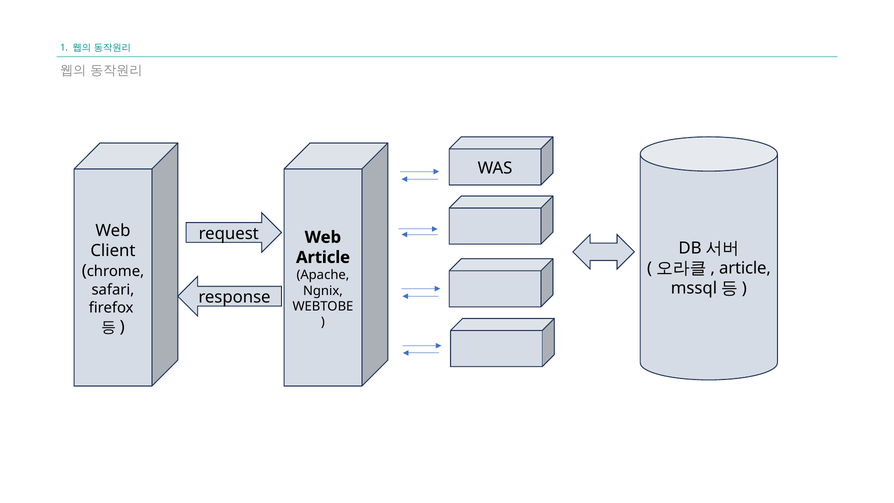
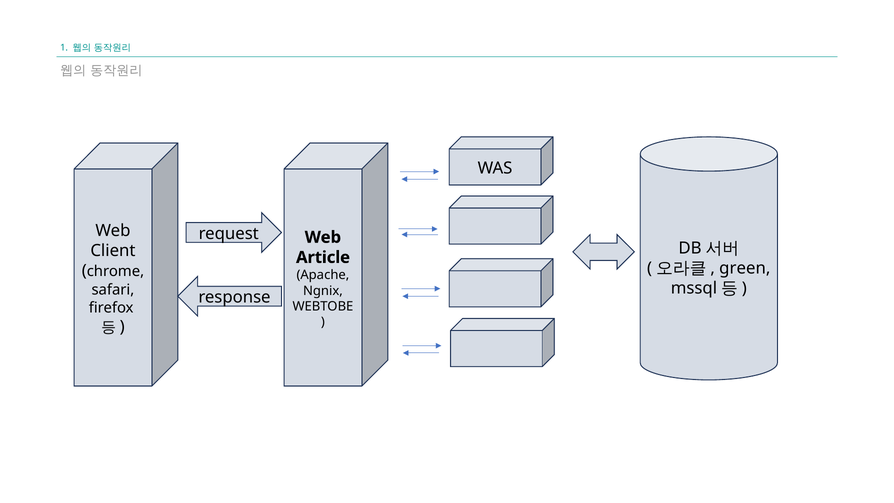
article at (745, 268): article -> green
